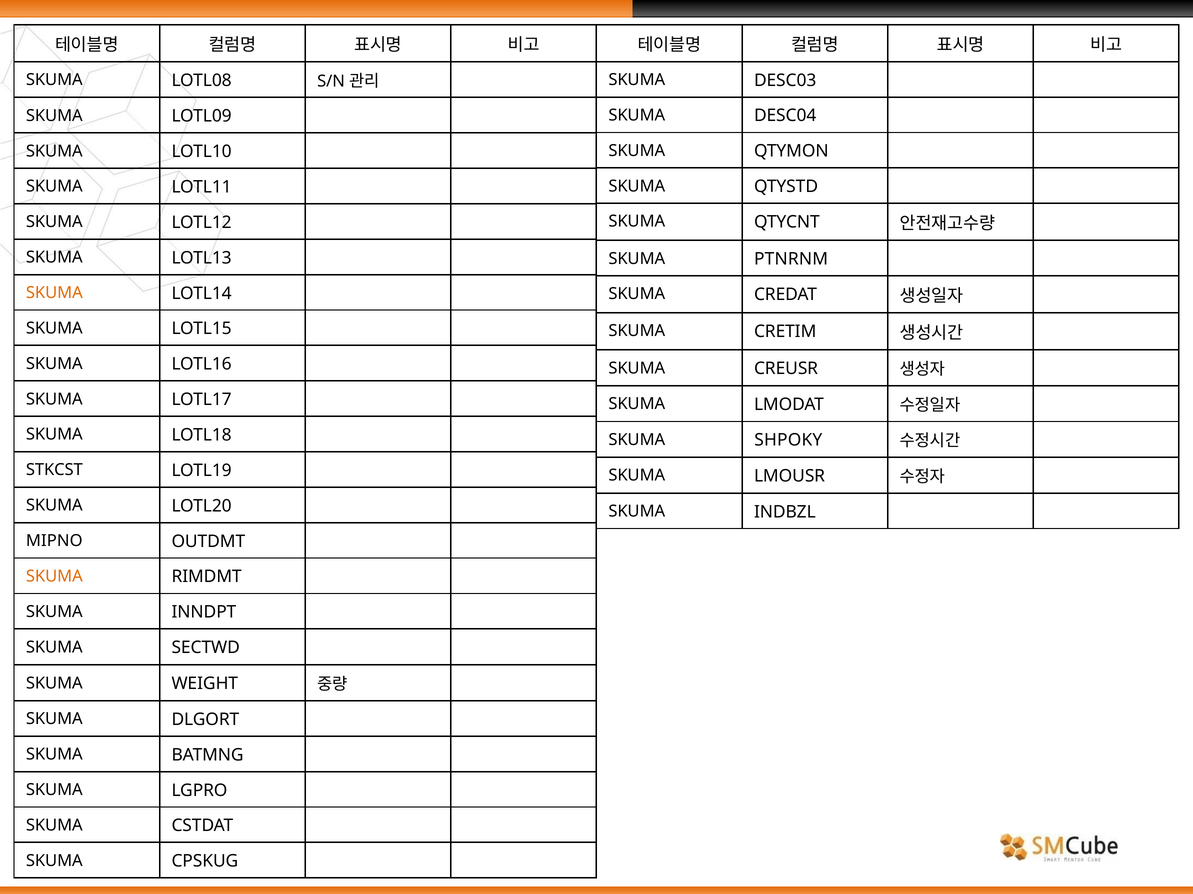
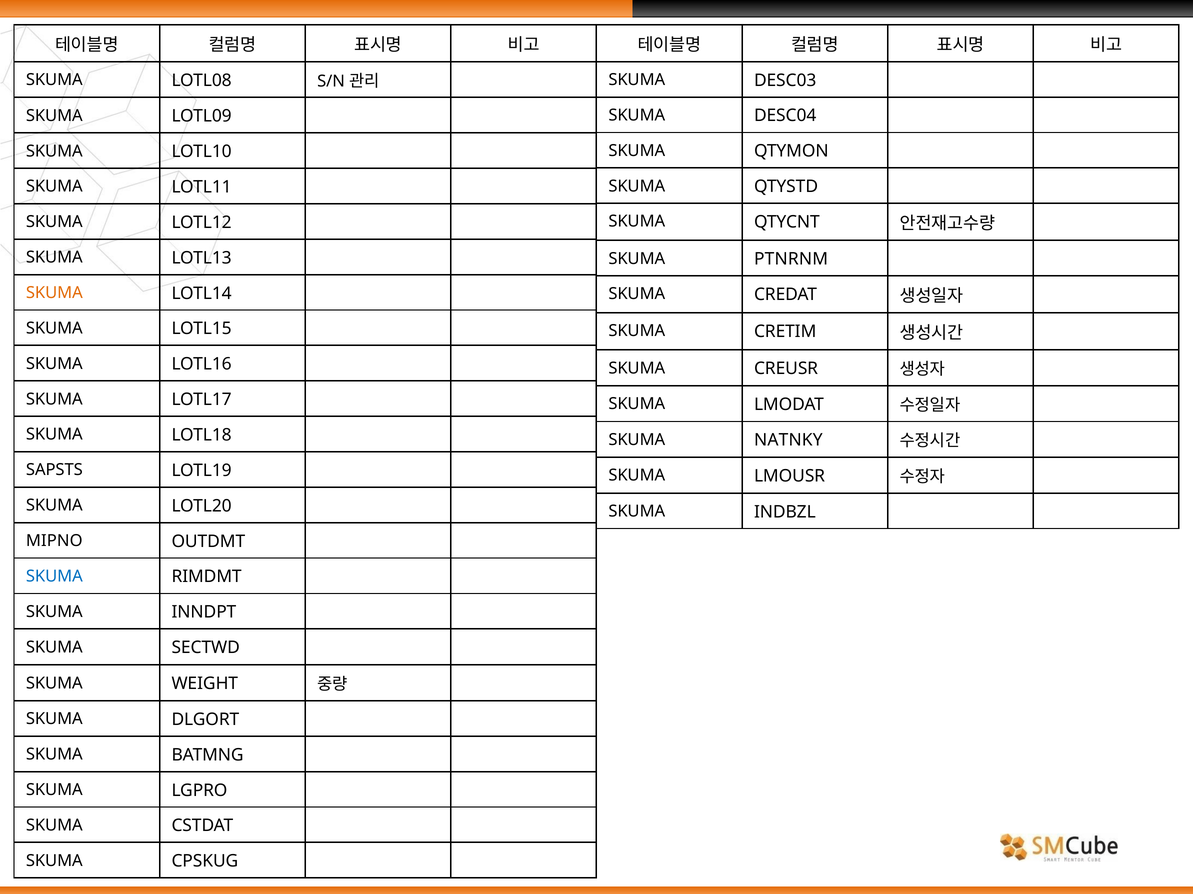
SHPOKY: SHPOKY -> NATNKY
STKCST: STKCST -> SAPSTS
SKUMA at (54, 577) colour: orange -> blue
